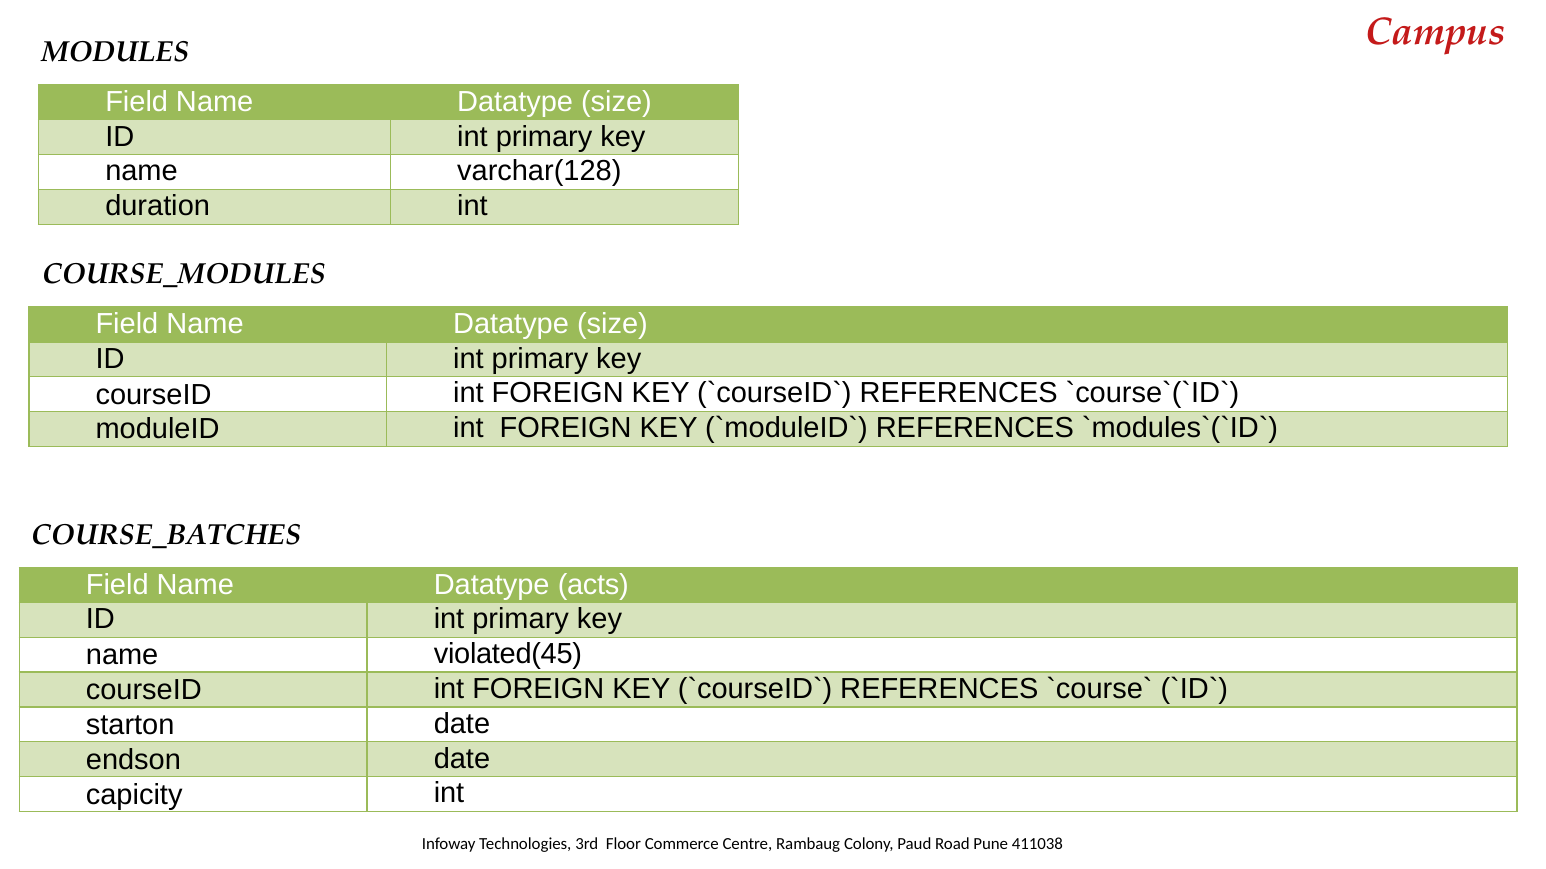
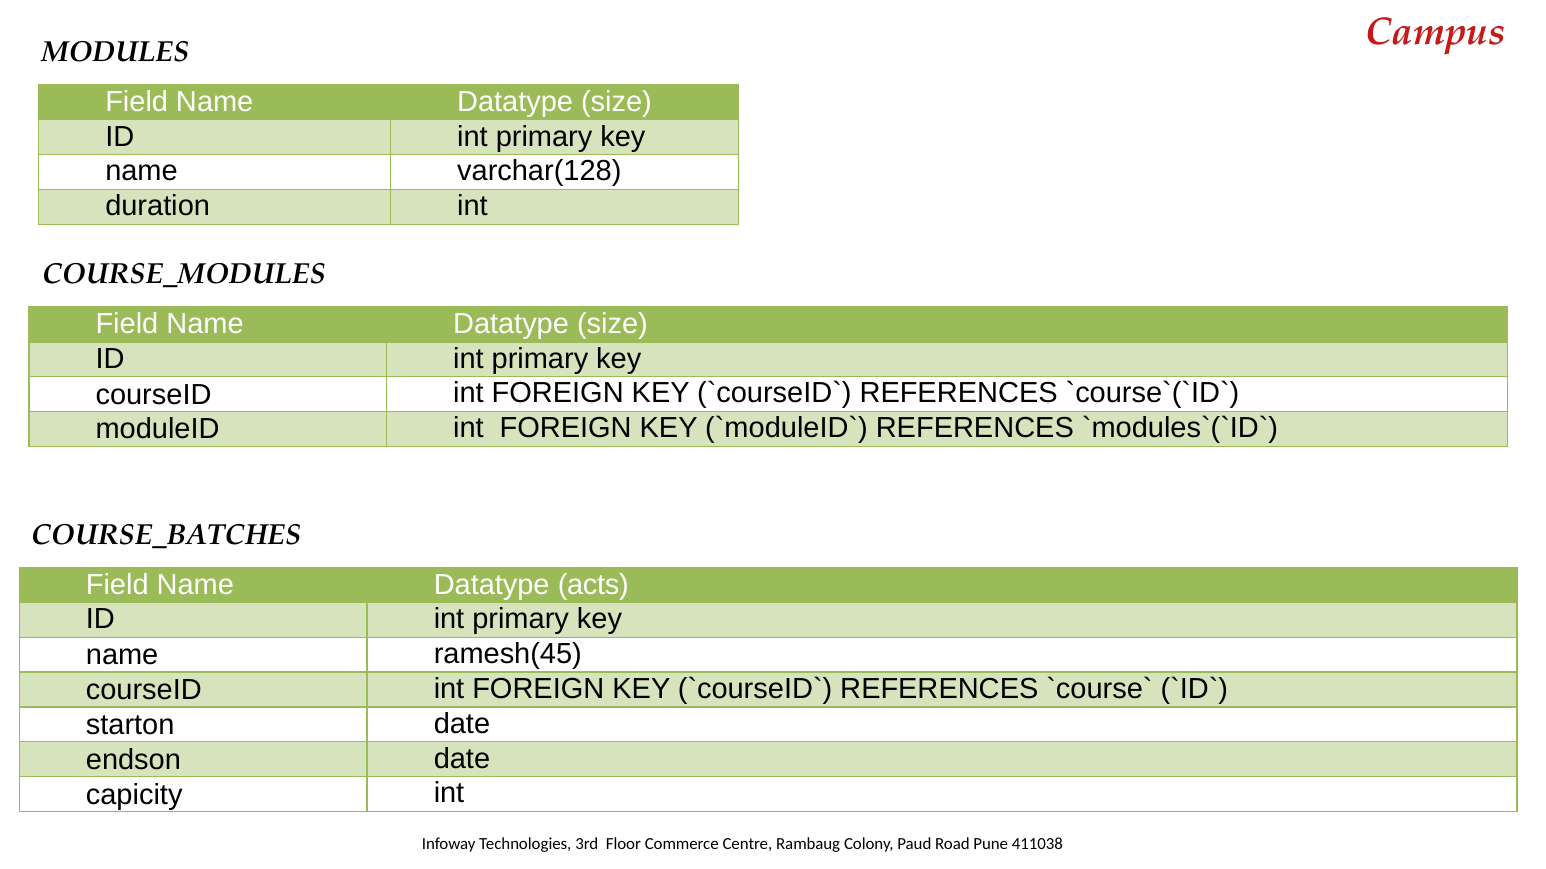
violated(45: violated(45 -> ramesh(45
